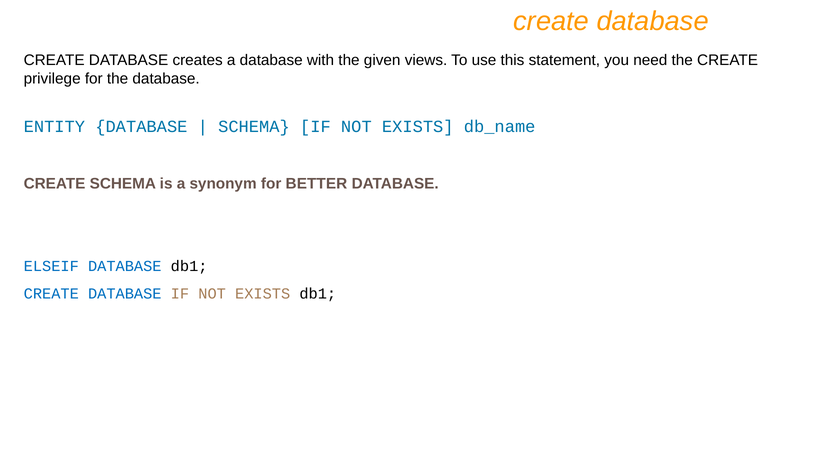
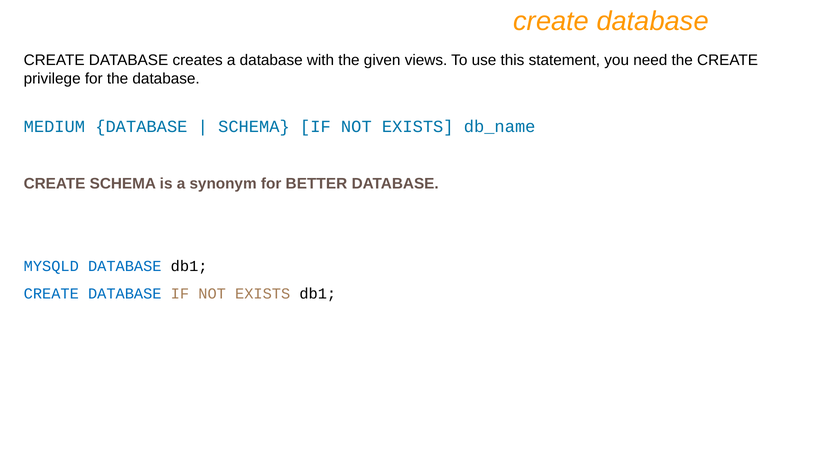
ENTITY: ENTITY -> MEDIUM
ELSEIF: ELSEIF -> MYSQLD
